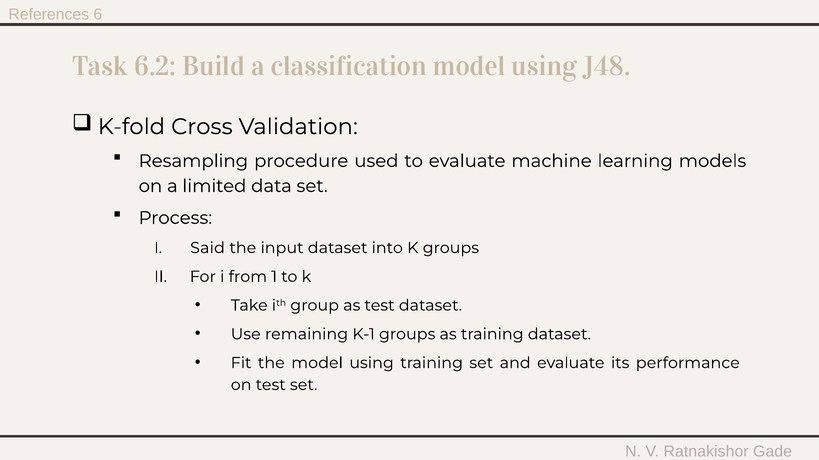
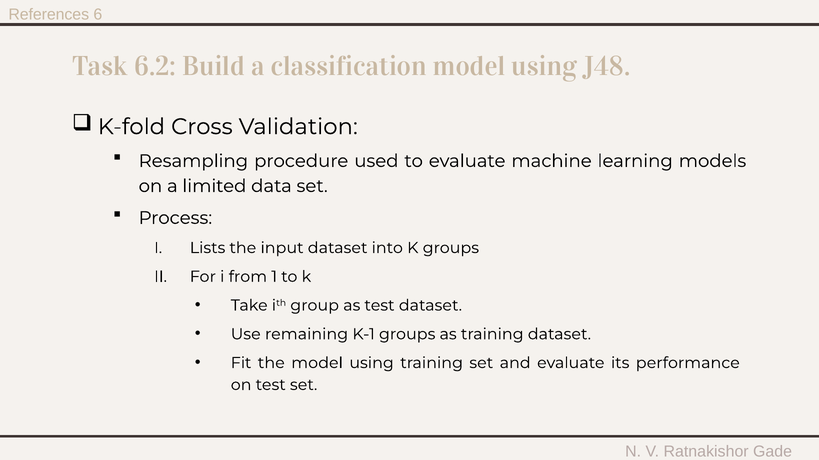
Said: Said -> Lists
